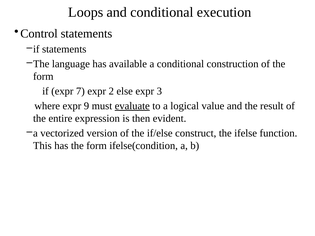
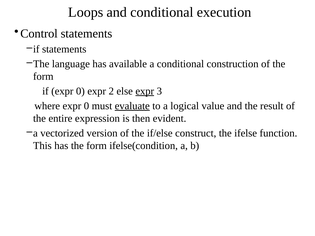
if expr 7: 7 -> 0
expr at (145, 91) underline: none -> present
where expr 9: 9 -> 0
